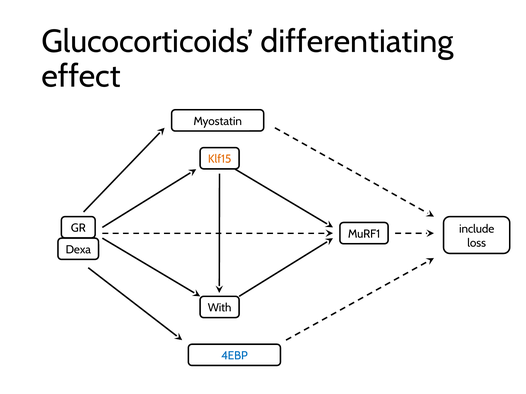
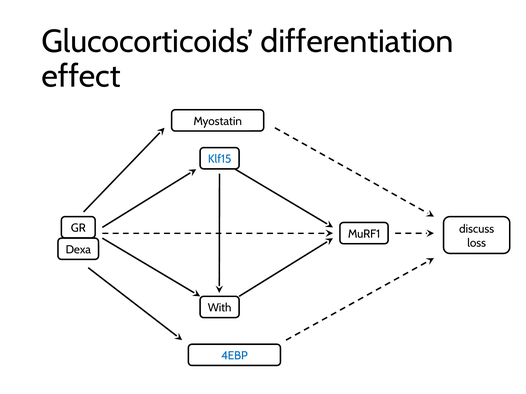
differentiating: differentiating -> differentiation
Klf15 colour: orange -> blue
include: include -> discuss
